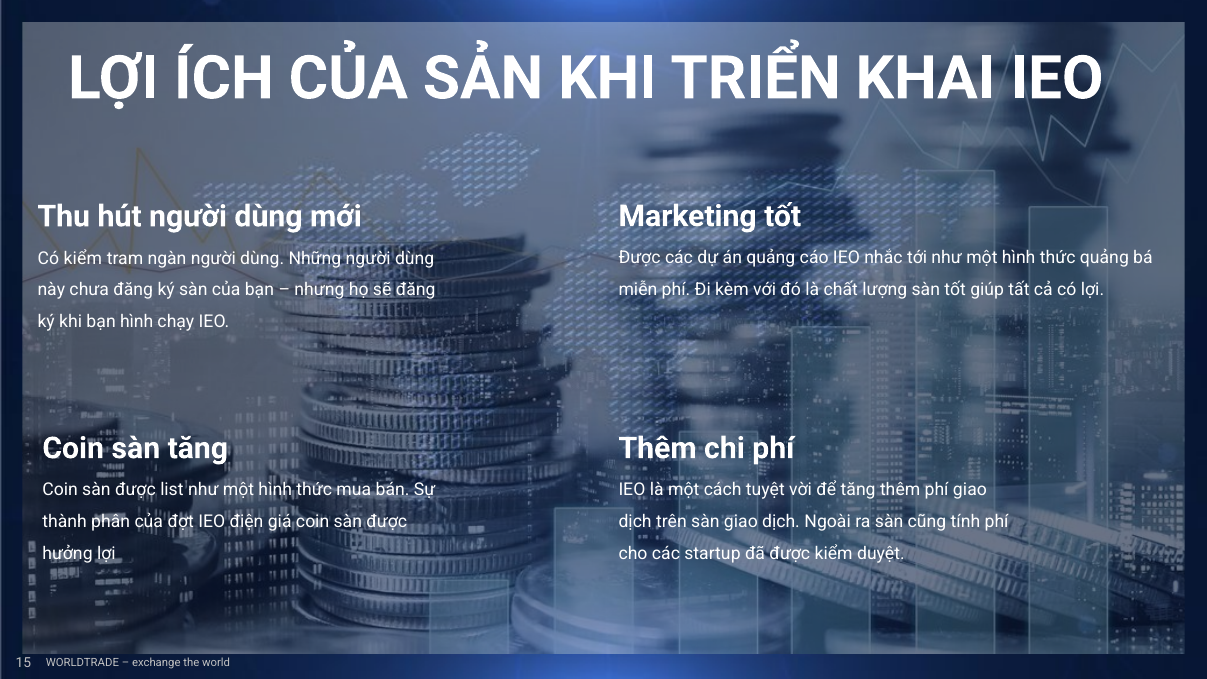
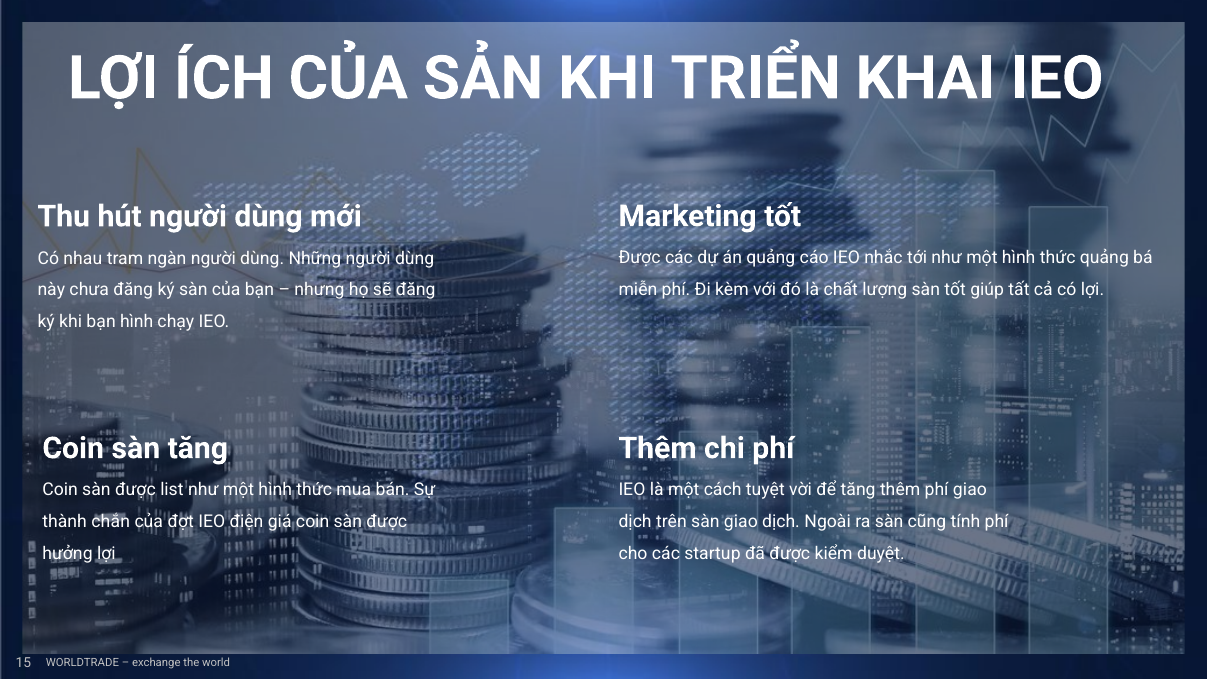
Có kiểm: kiểm -> nhau
phân: phân -> chắn
